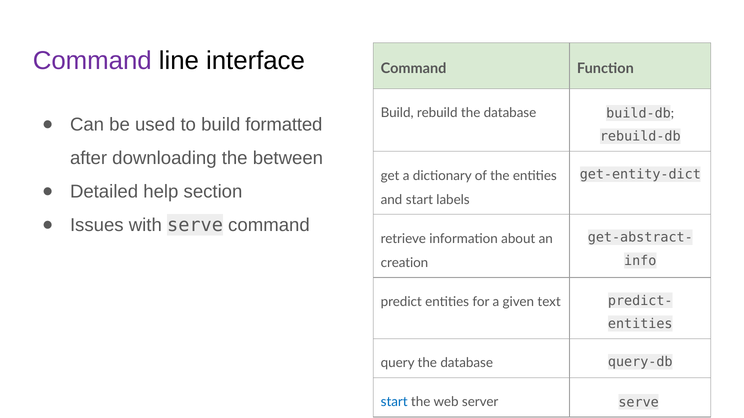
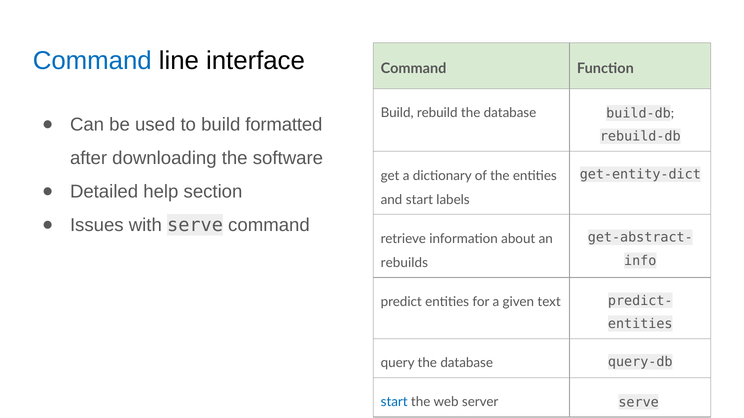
Command at (92, 61) colour: purple -> blue
between: between -> software
creation: creation -> rebuilds
